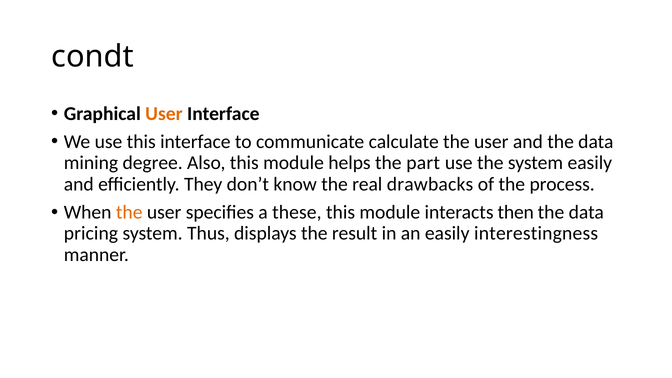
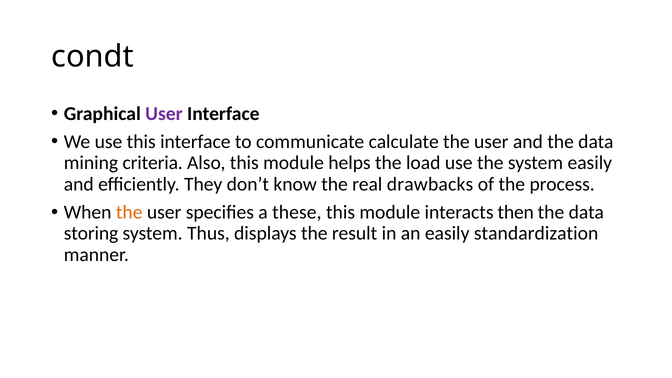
User at (164, 114) colour: orange -> purple
degree: degree -> criteria
part: part -> load
pricing: pricing -> storing
interestingness: interestingness -> standardization
